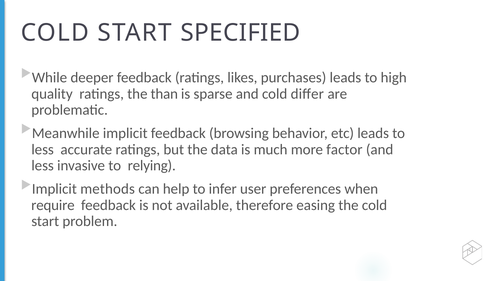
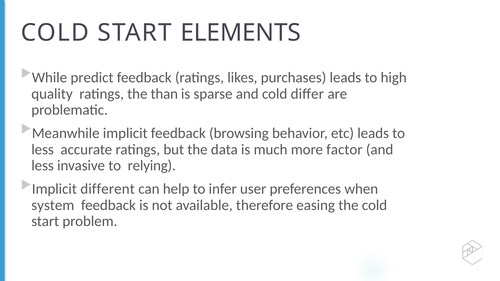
SPECIFIED: SPECIFIED -> ELEMENTS
deeper: deeper -> predict
methods: methods -> different
require: require -> system
